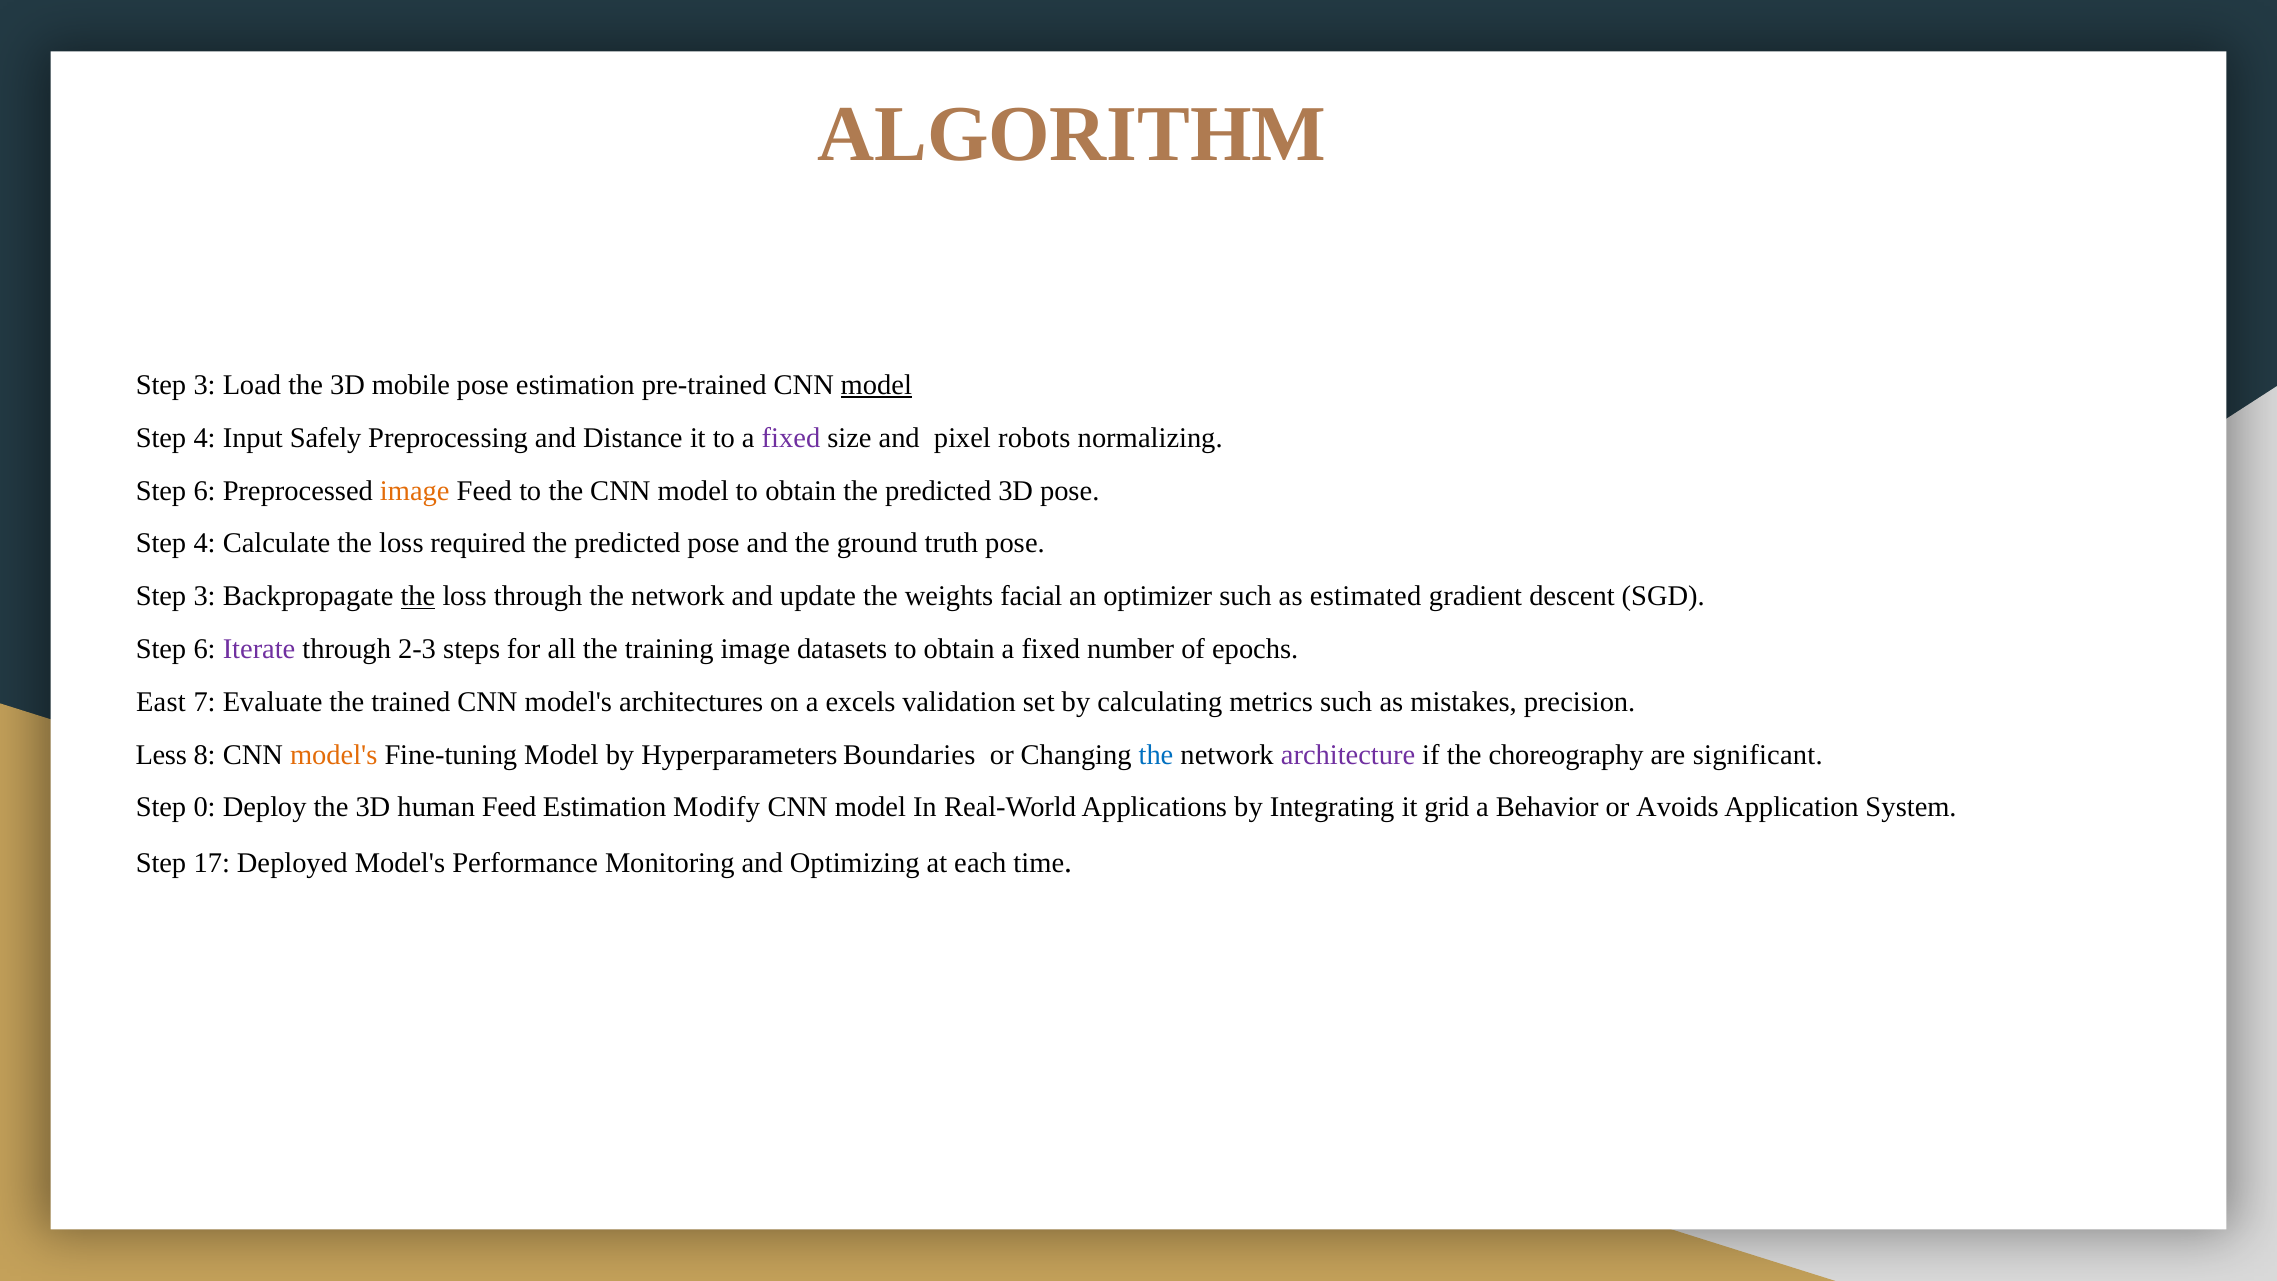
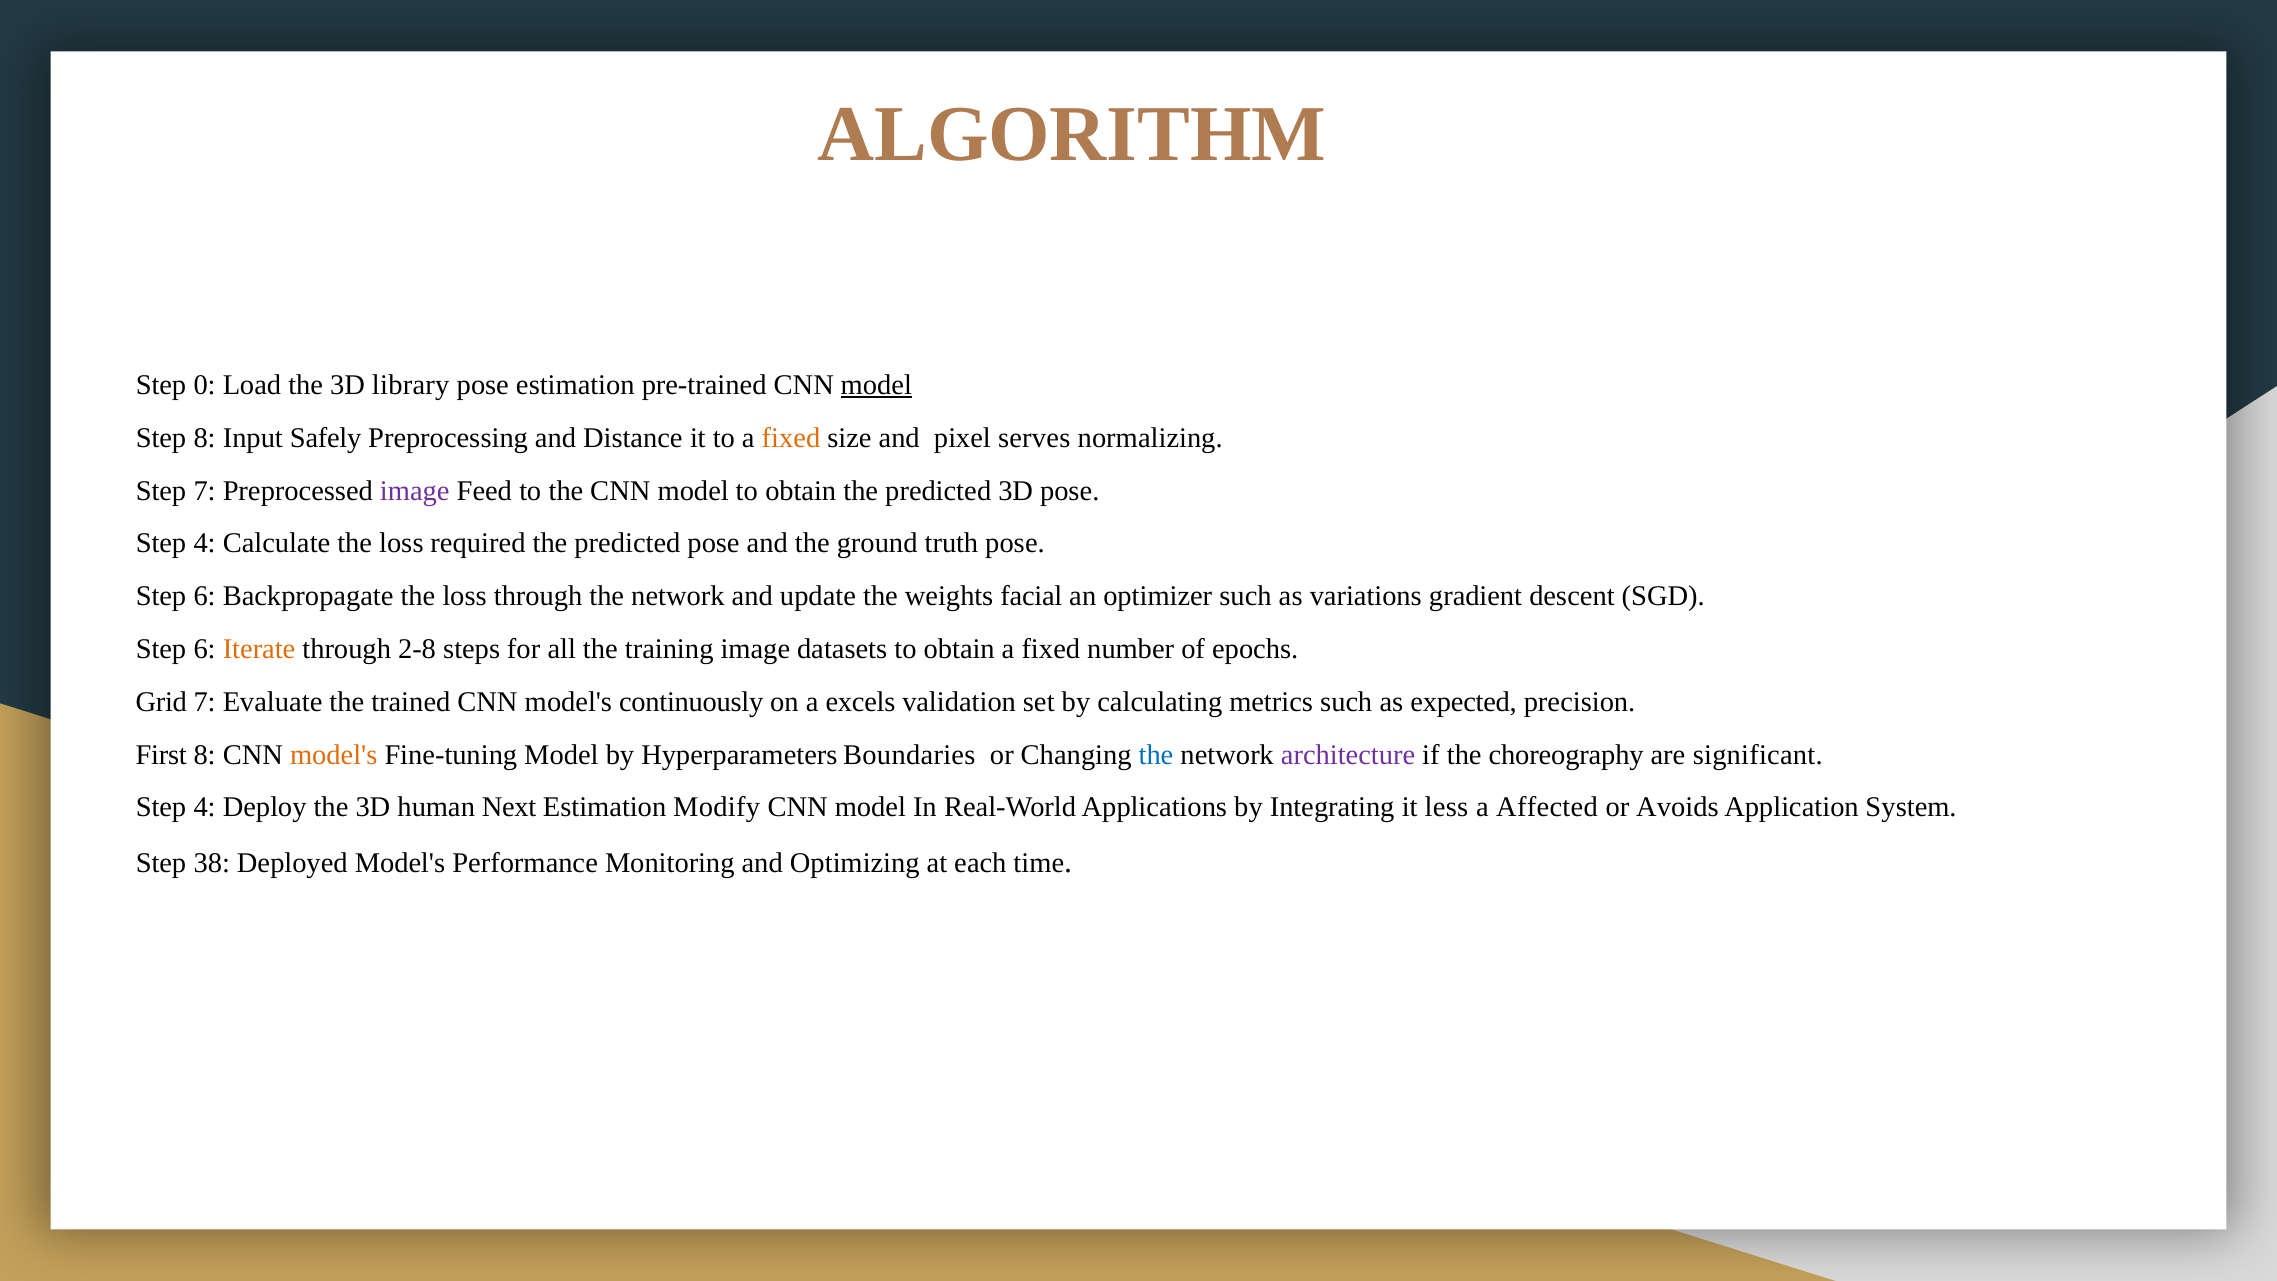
3 at (205, 385): 3 -> 0
mobile: mobile -> library
4 at (205, 438): 4 -> 8
fixed at (791, 438) colour: purple -> orange
robots: robots -> serves
6 at (205, 491): 6 -> 7
image at (415, 491) colour: orange -> purple
3 at (205, 596): 3 -> 6
the at (418, 596) underline: present -> none
estimated: estimated -> variations
Iterate colour: purple -> orange
2-3: 2-3 -> 2-8
East: East -> Grid
architectures: architectures -> continuously
mistakes: mistakes -> expected
Less: Less -> First
0 at (205, 807): 0 -> 4
human Feed: Feed -> Next
grid: grid -> less
Behavior: Behavior -> Affected
17: 17 -> 38
